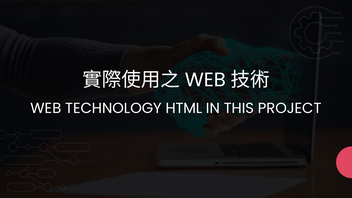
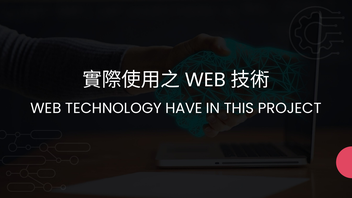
HTML: HTML -> HAVE
